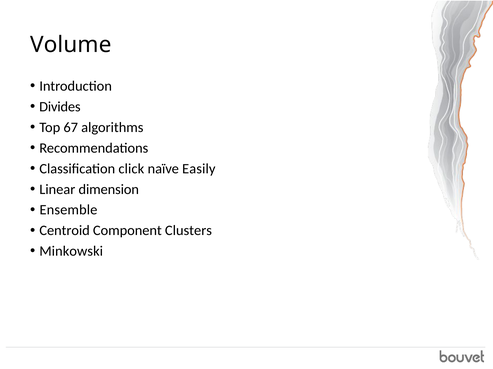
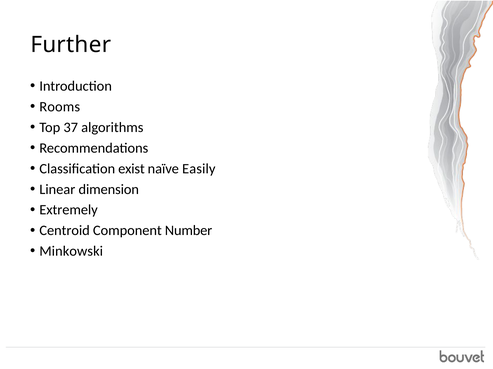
Volume: Volume -> Further
Divides: Divides -> Rooms
67: 67 -> 37
click: click -> exist
Ensemble: Ensemble -> Extremely
Clusters: Clusters -> Number
